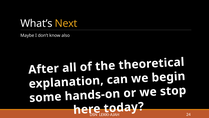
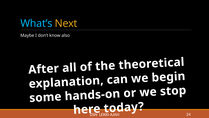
What’s colour: white -> light blue
